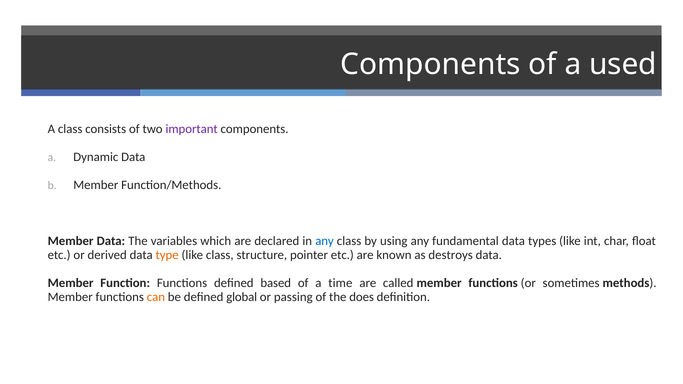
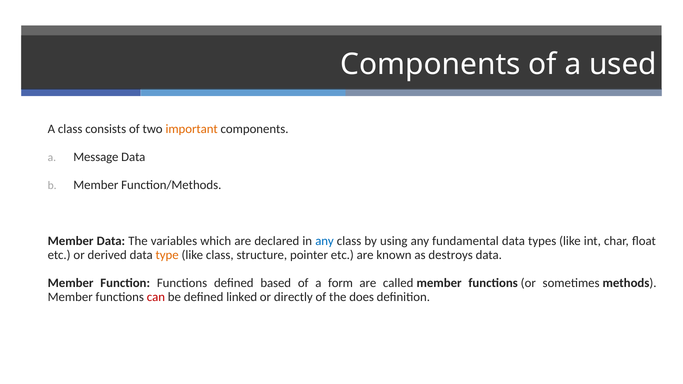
important colour: purple -> orange
Dynamic: Dynamic -> Message
time: time -> form
can colour: orange -> red
global: global -> linked
passing: passing -> directly
